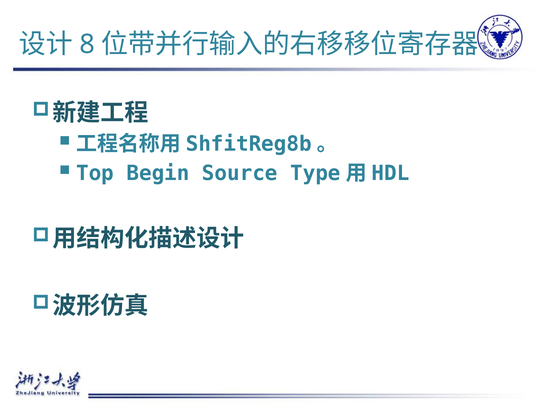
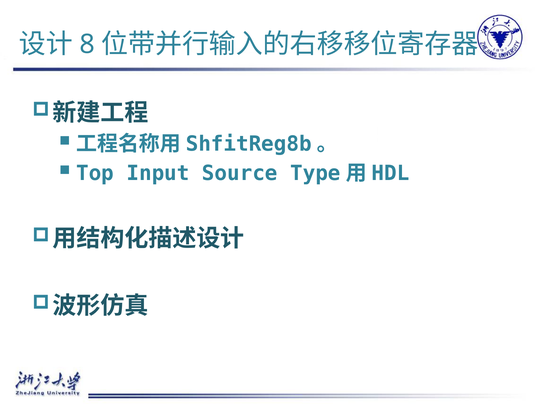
Begin: Begin -> Input
